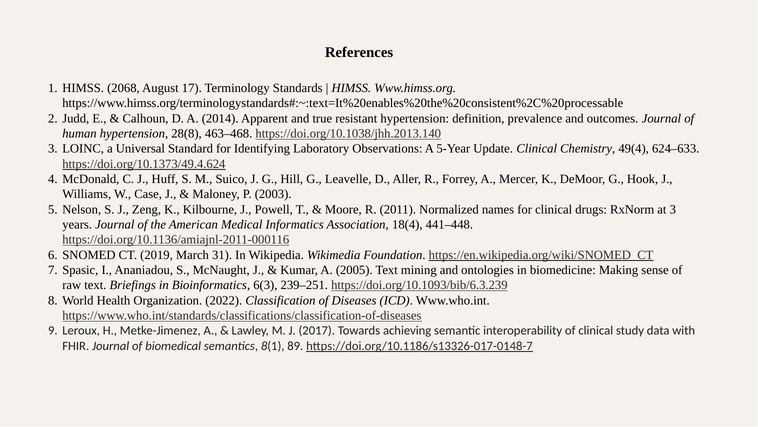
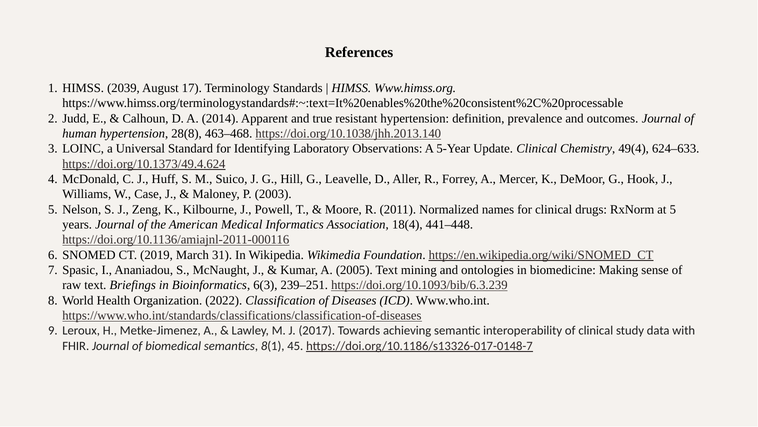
2068: 2068 -> 2039
at 3: 3 -> 5
89: 89 -> 45
